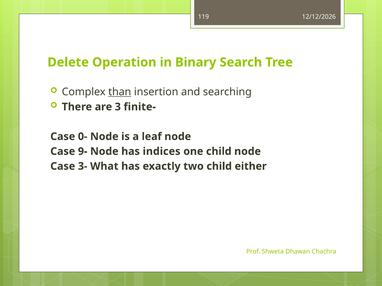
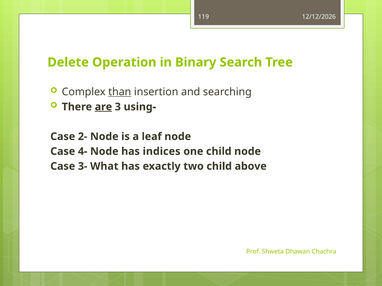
are underline: none -> present
finite-: finite- -> using-
0-: 0- -> 2-
9-: 9- -> 4-
either: either -> above
